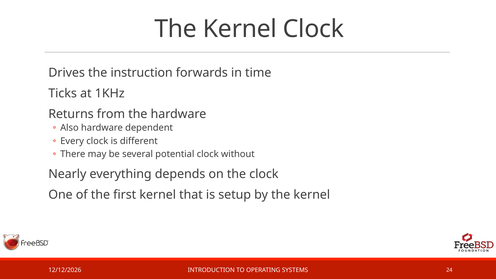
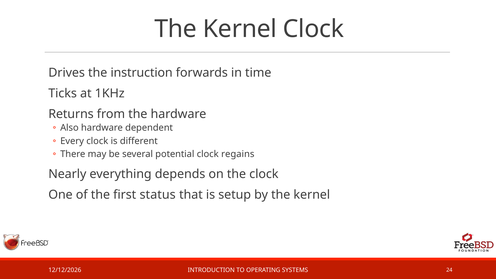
without: without -> regains
first kernel: kernel -> status
